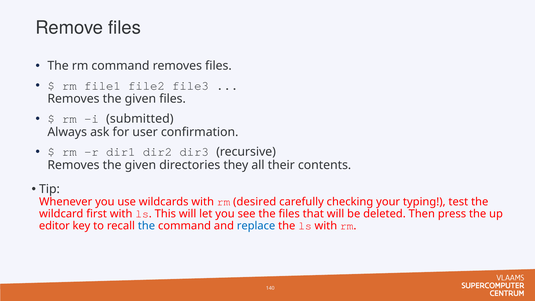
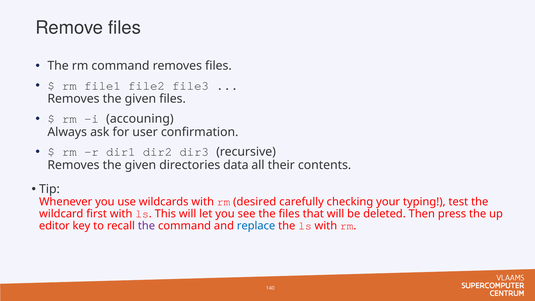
submitted: submitted -> accouning
they: they -> data
the at (146, 226) colour: blue -> purple
